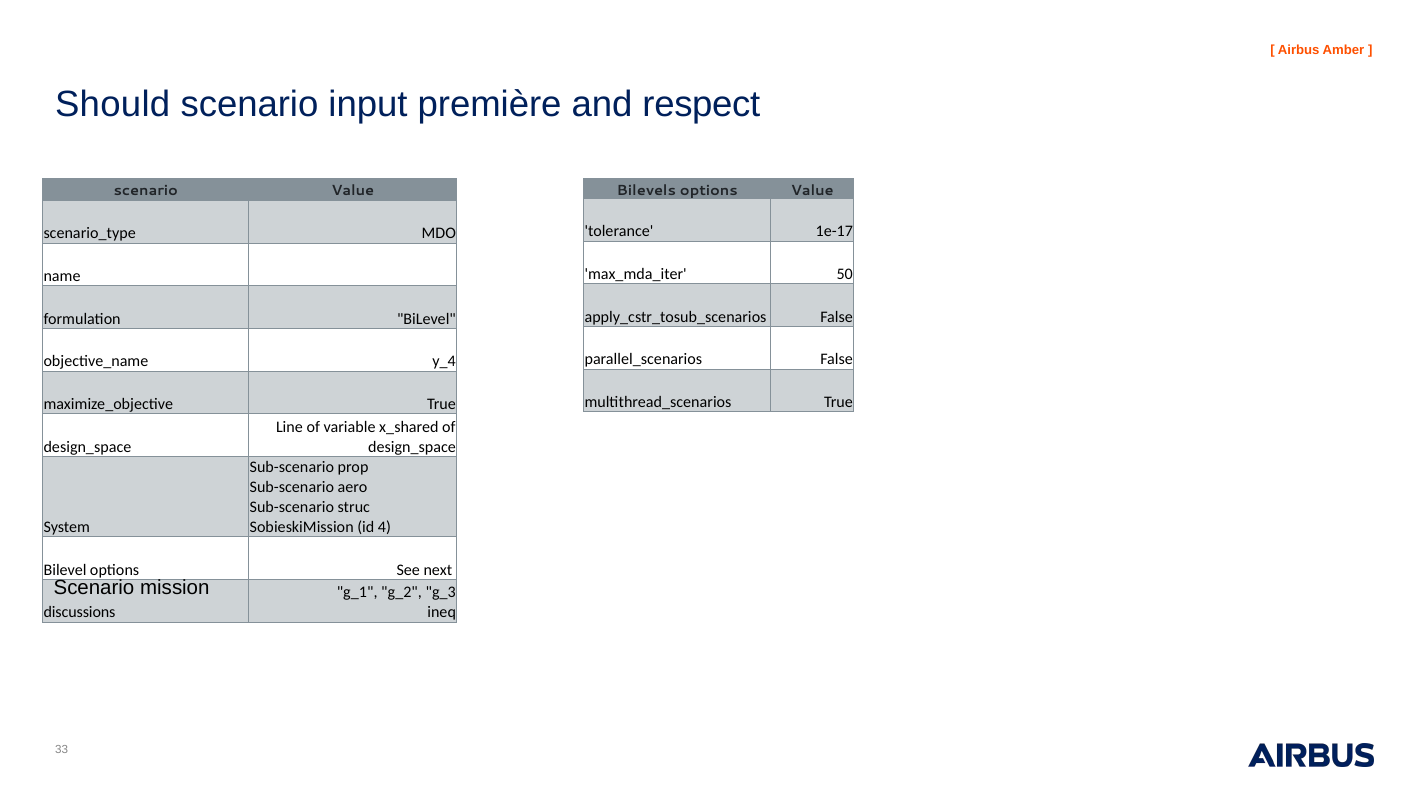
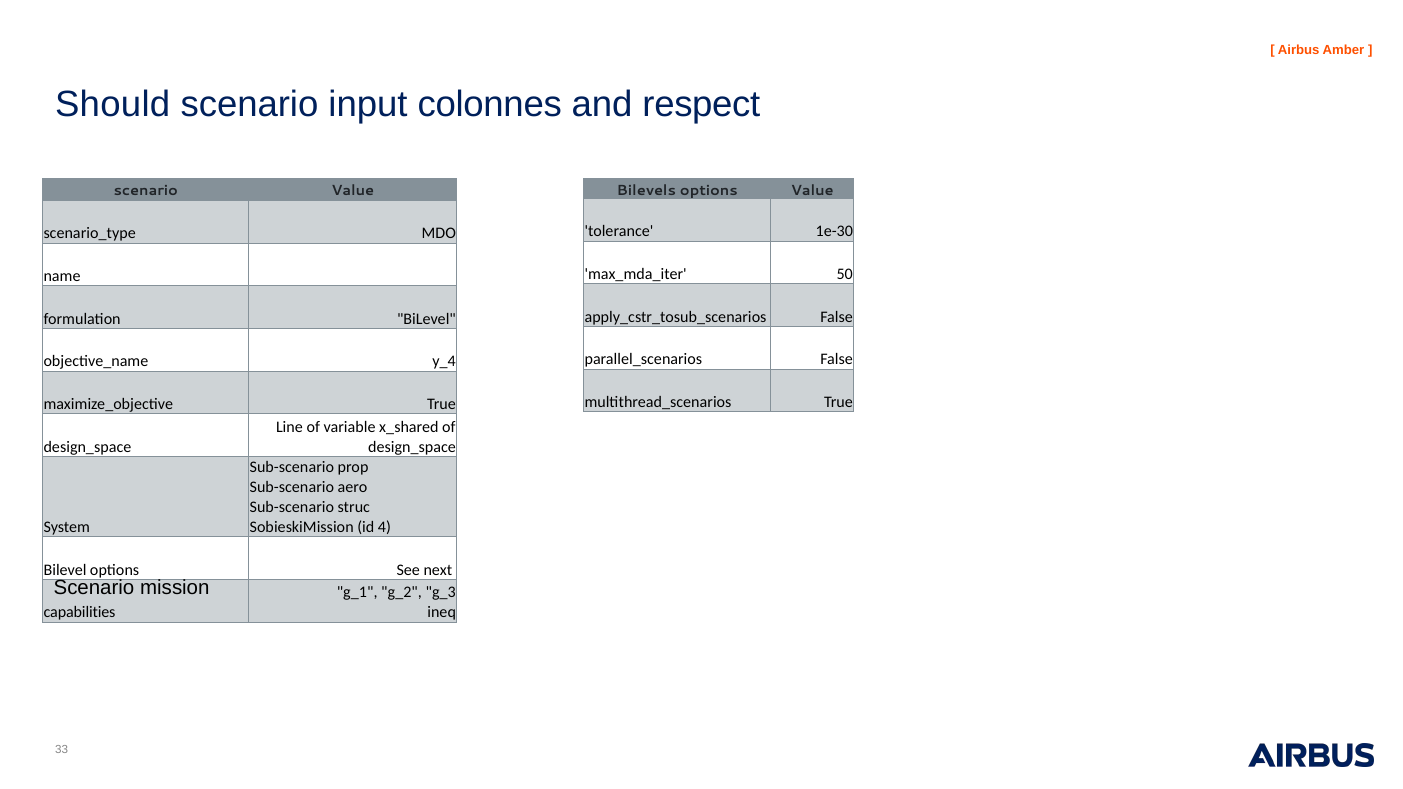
première: première -> colonnes
1e-17: 1e-17 -> 1e-30
discussions: discussions -> capabilities
